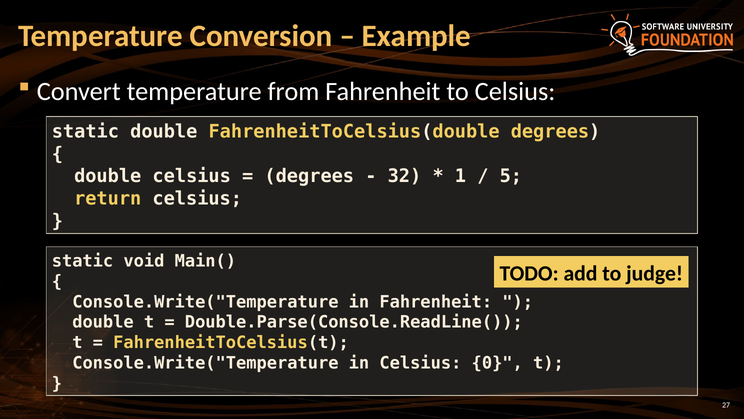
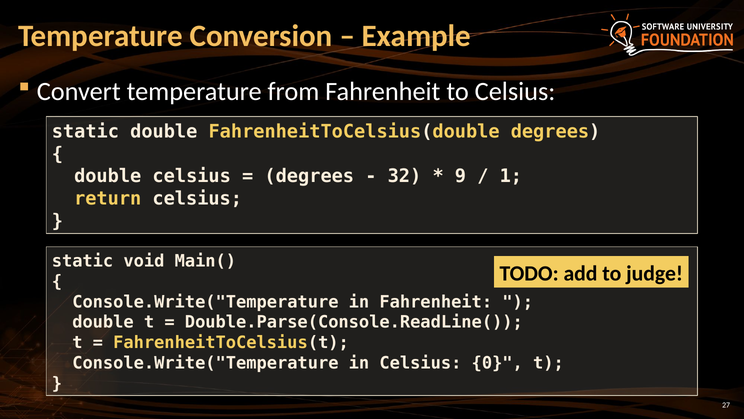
1: 1 -> 9
5: 5 -> 1
